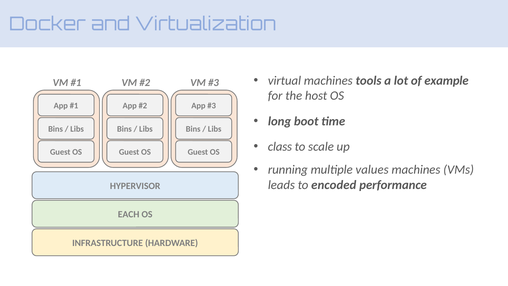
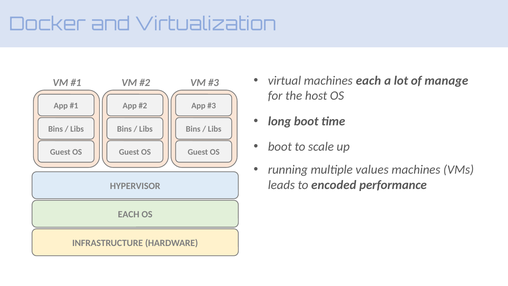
machines tools: tools -> each
example: example -> manage
class at (280, 146): class -> boot
